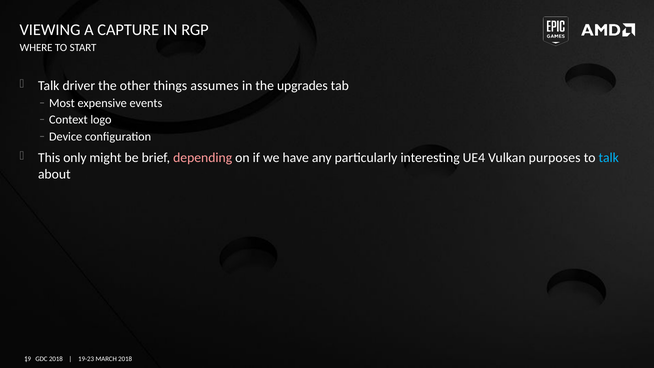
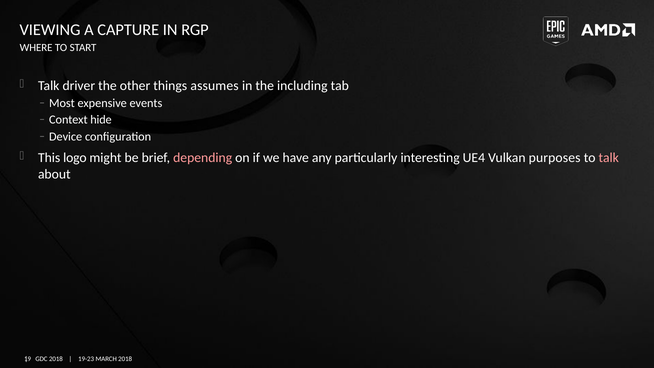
upgrades: upgrades -> including
logo: logo -> hide
only: only -> logo
talk at (609, 158) colour: light blue -> pink
